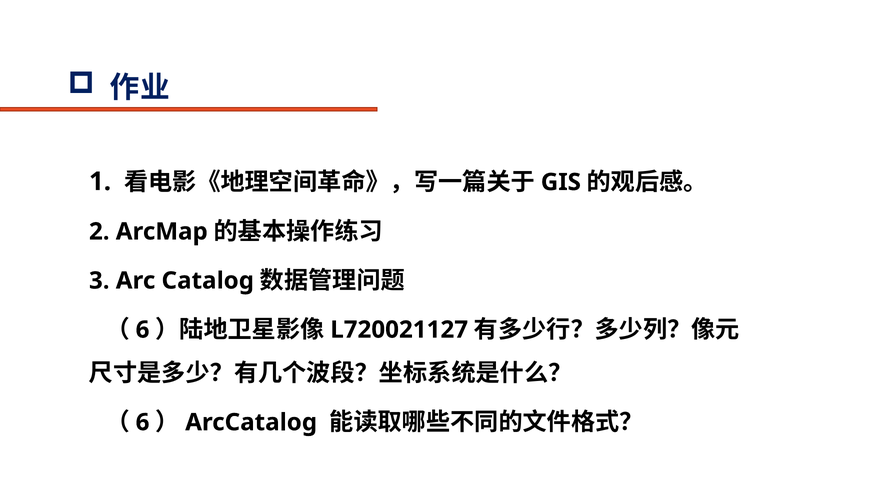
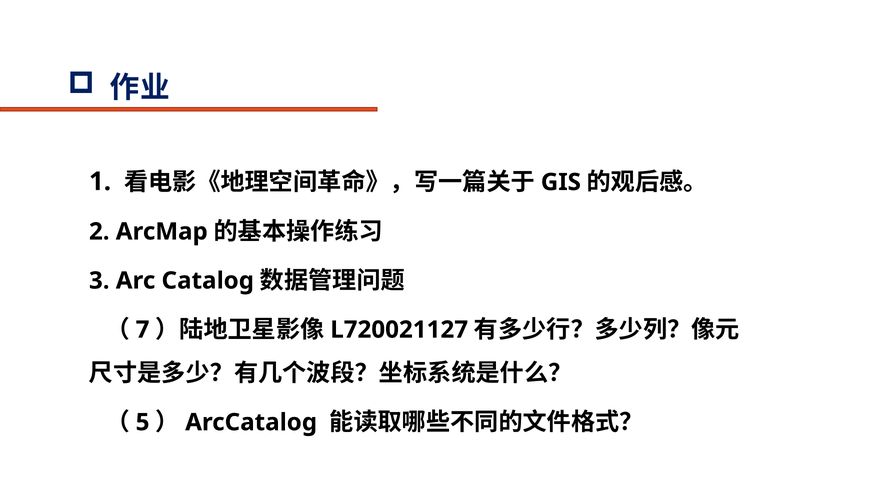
6 at (143, 330): 6 -> 7
6 at (143, 423): 6 -> 5
